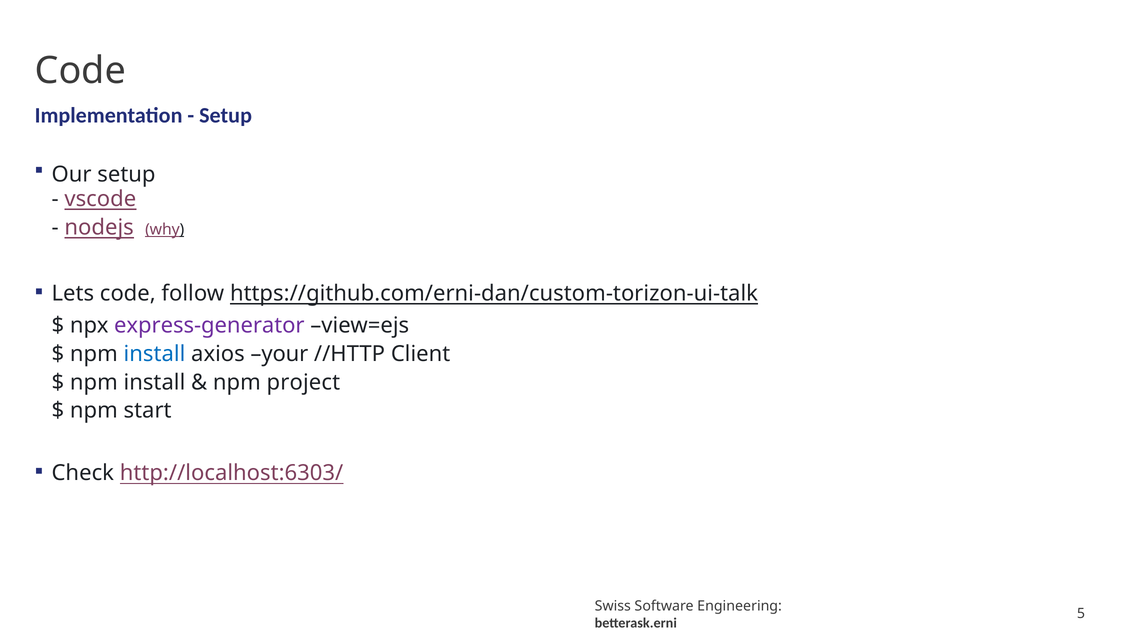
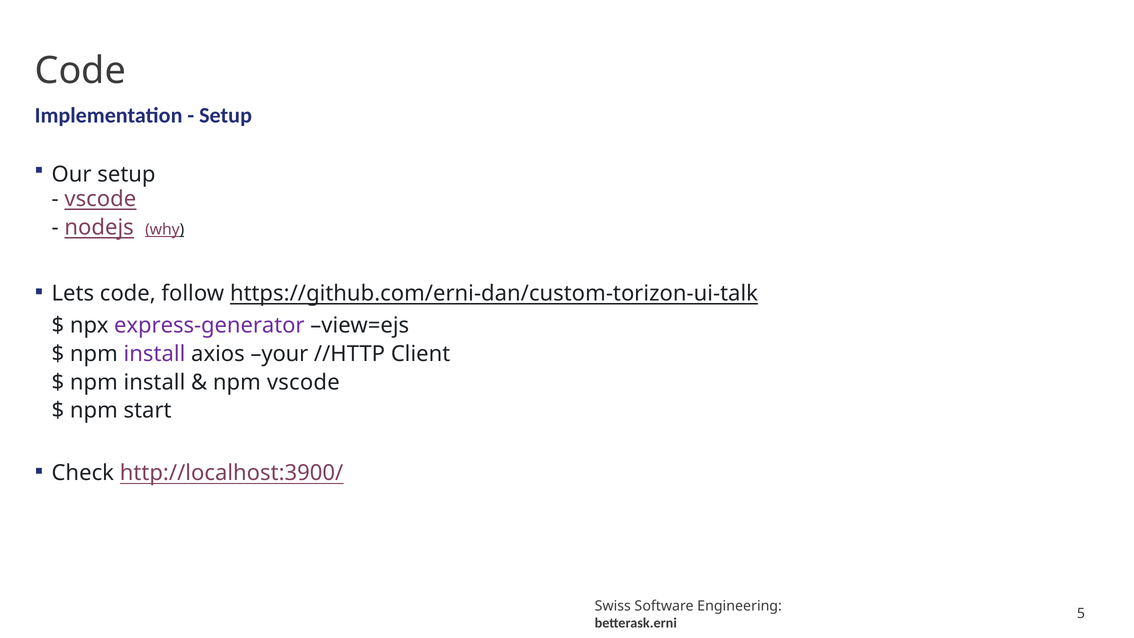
install at (154, 354) colour: blue -> purple
npm project: project -> vscode
http://localhost:6303/: http://localhost:6303/ -> http://localhost:3900/
